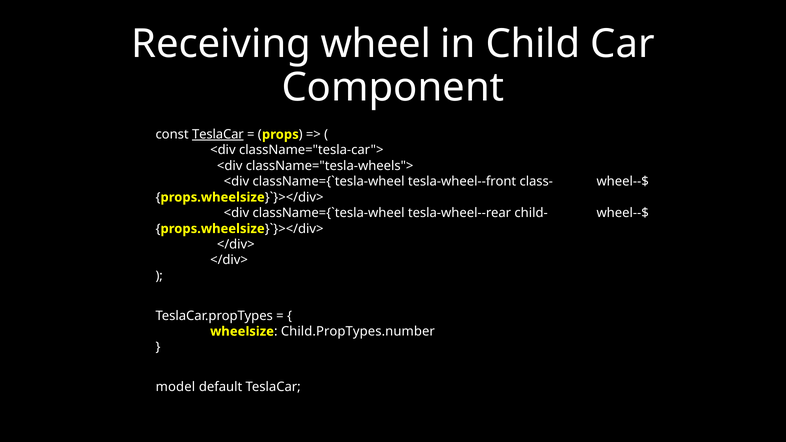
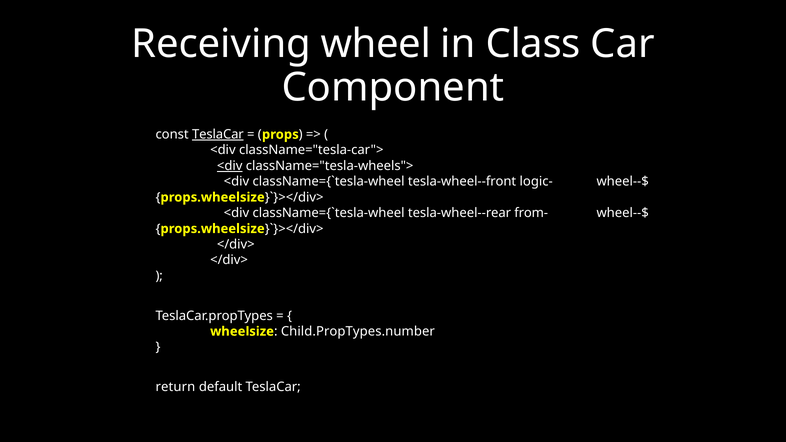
Child: Child -> Class
<div at (230, 166) underline: none -> present
class-: class- -> logic-
child-: child- -> from-
model: model -> return
